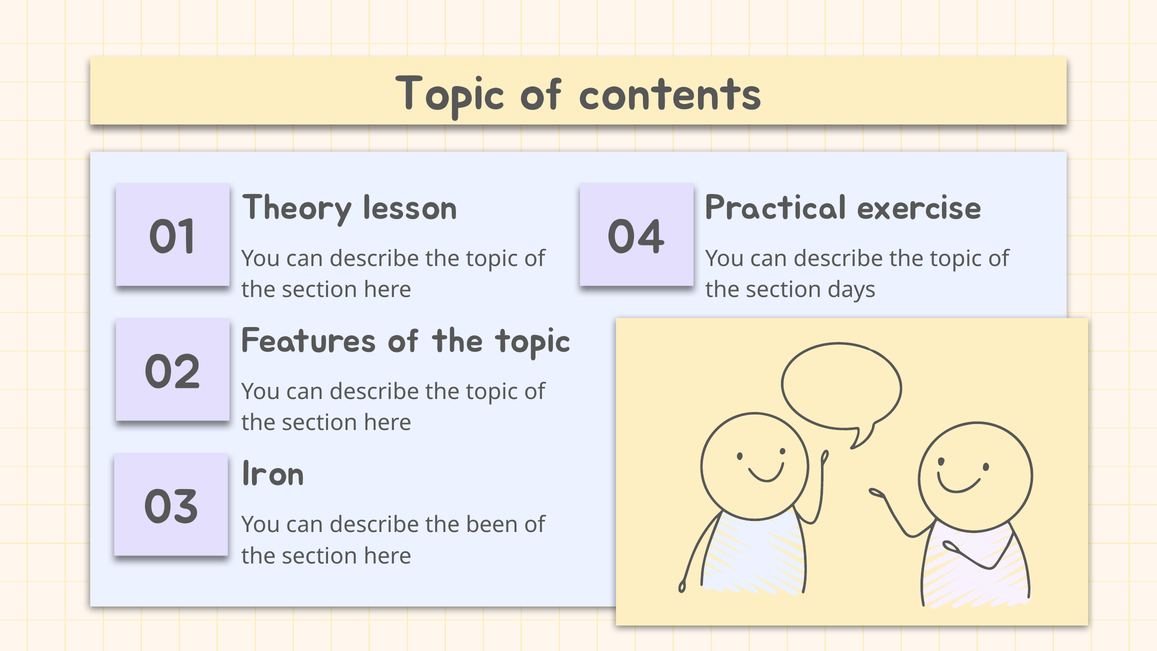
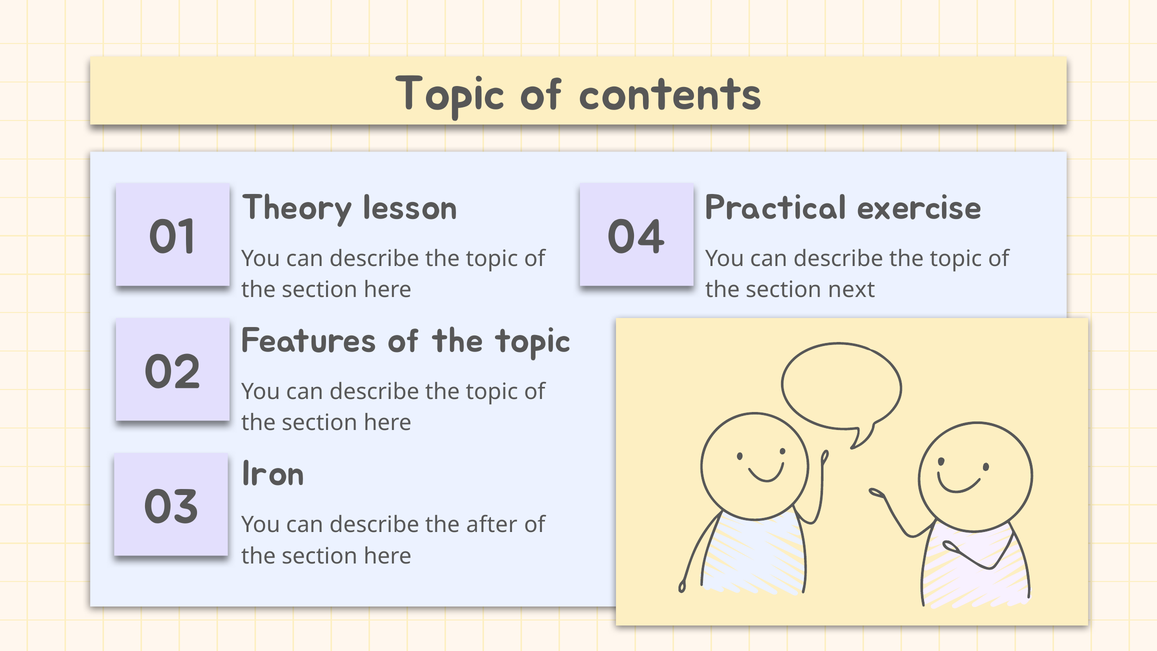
days: days -> next
been: been -> after
